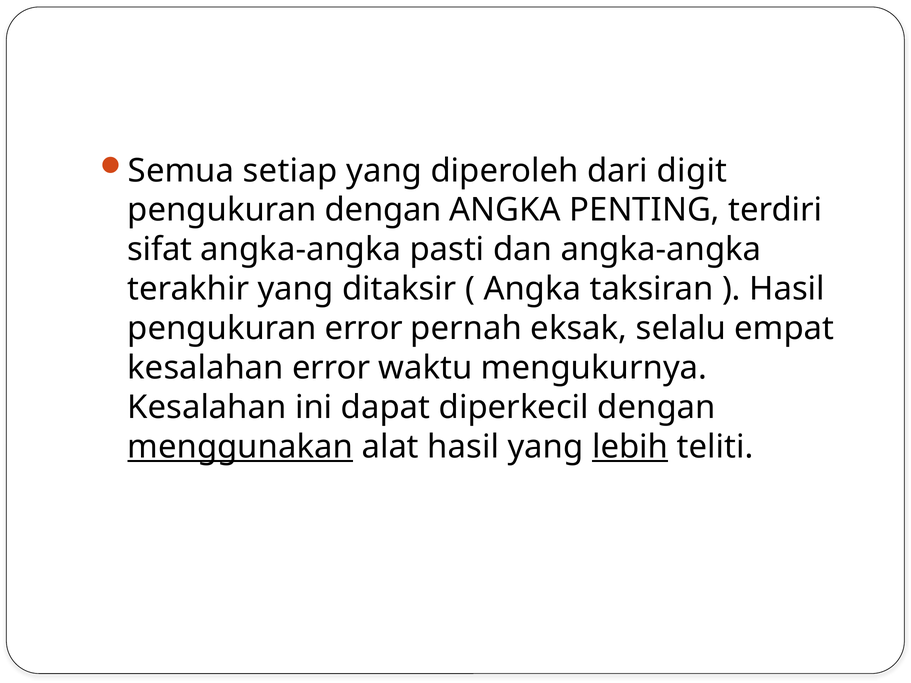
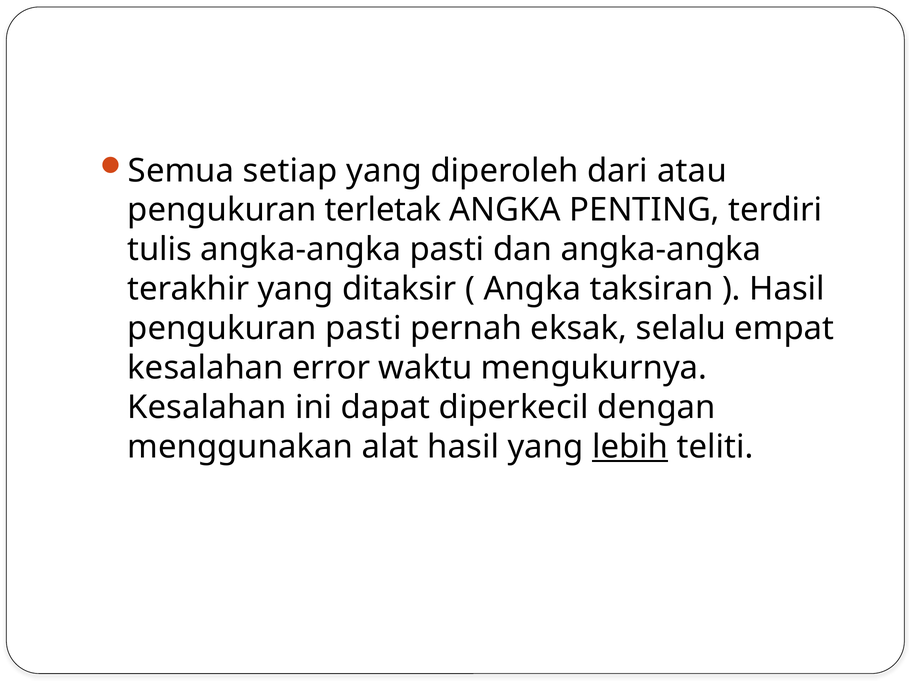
digit: digit -> atau
pengukuran dengan: dengan -> terletak
sifat: sifat -> tulis
pengukuran error: error -> pasti
menggunakan underline: present -> none
